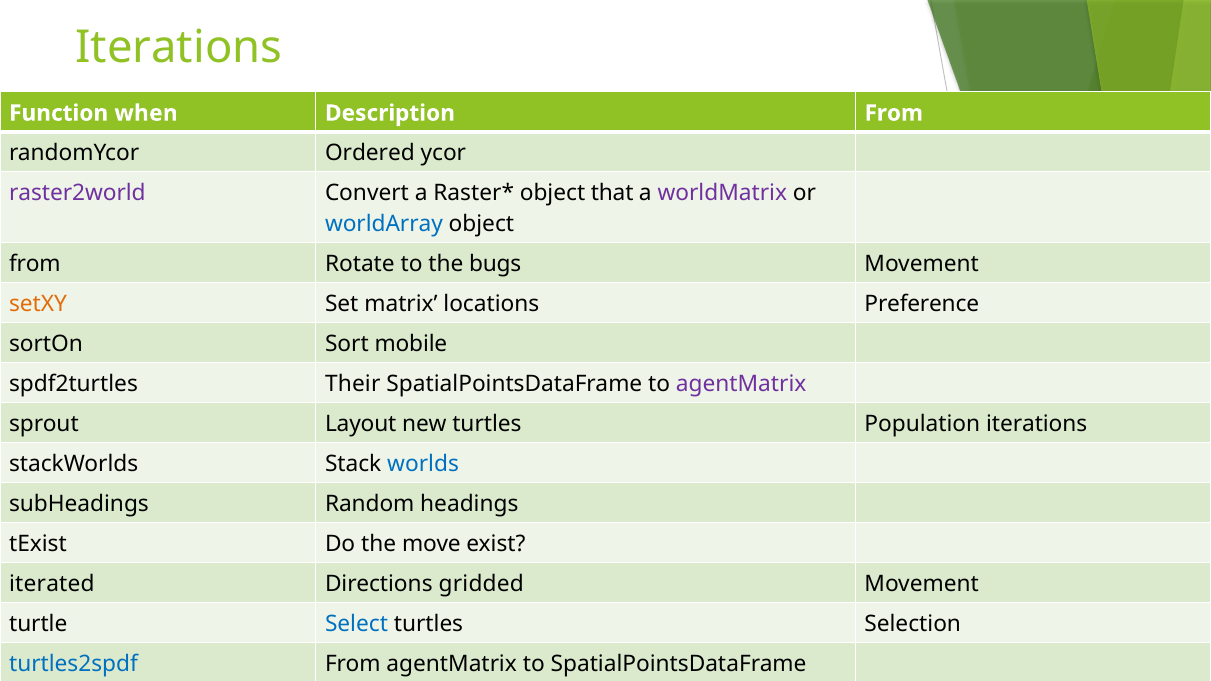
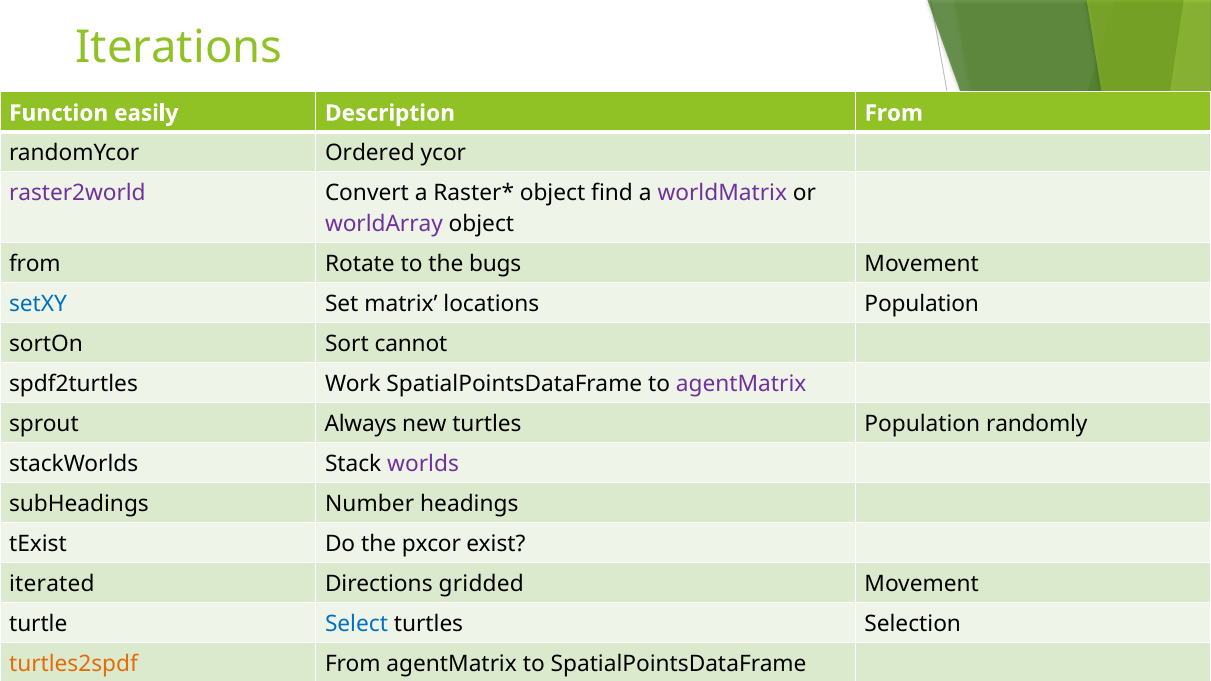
when: when -> easily
that: that -> find
worldArray colour: blue -> purple
setXY colour: orange -> blue
locations Preference: Preference -> Population
mobile: mobile -> cannot
Their: Their -> Work
Layout: Layout -> Always
Population iterations: iterations -> randomly
worlds colour: blue -> purple
Random: Random -> Number
move: move -> pxcor
turtles2spdf colour: blue -> orange
